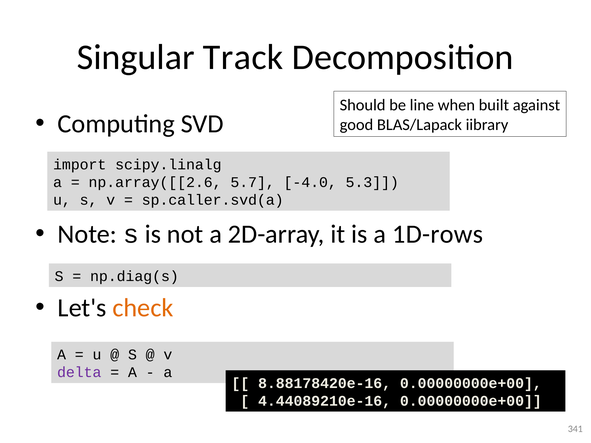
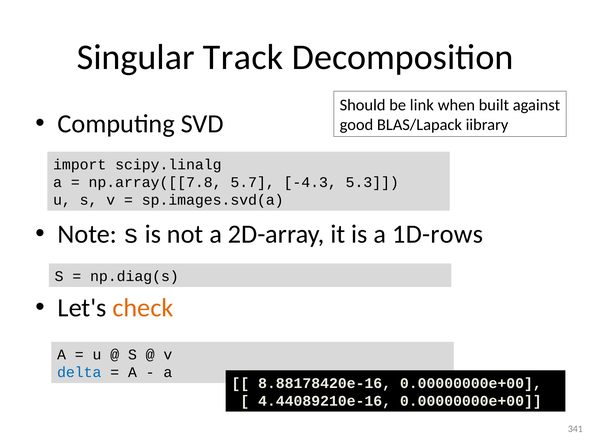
line: line -> link
np.array([[2.6: np.array([[2.6 -> np.array([[7.8
-4.0: -4.0 -> -4.3
sp.caller.svd(a: sp.caller.svd(a -> sp.images.svd(a
delta colour: purple -> blue
